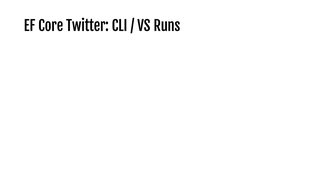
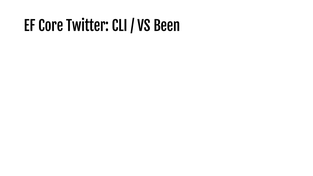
Runs: Runs -> Been
